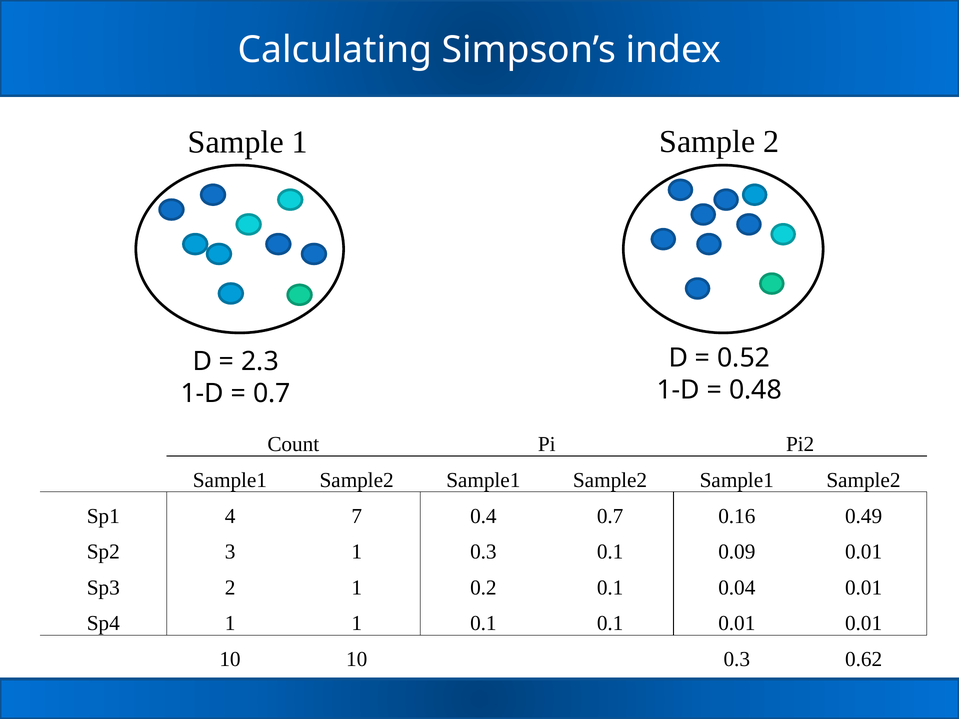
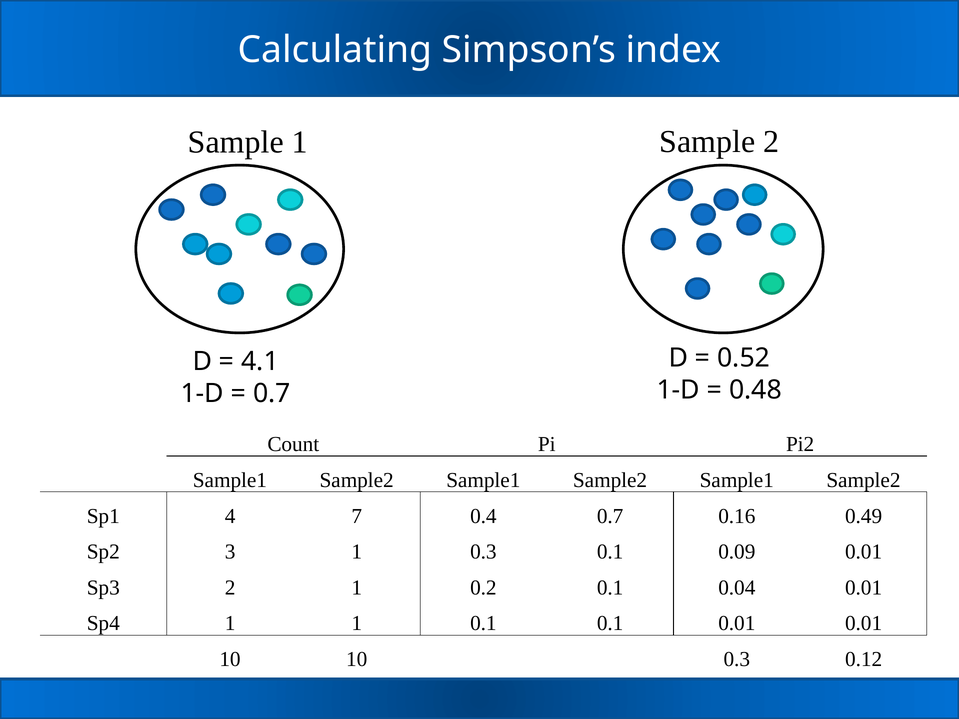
2.3: 2.3 -> 4.1
0.62: 0.62 -> 0.12
